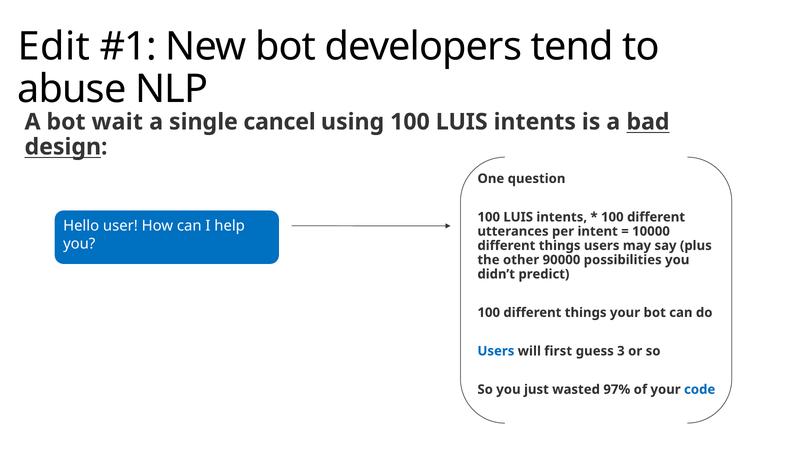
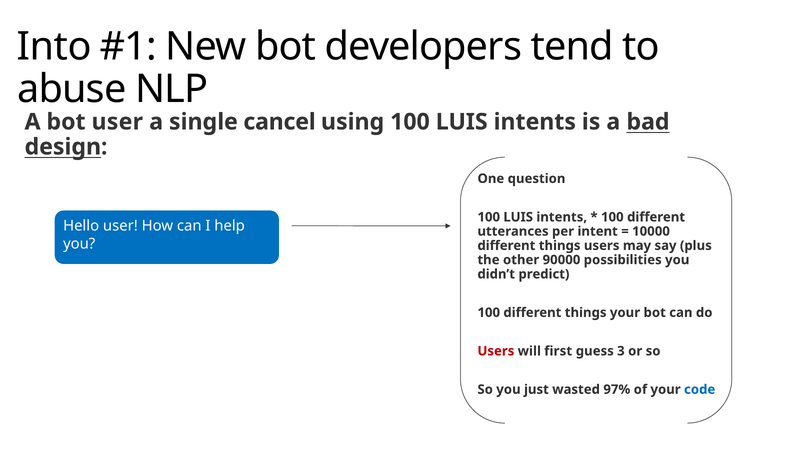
Edit: Edit -> Into
bot wait: wait -> user
Users at (496, 351) colour: blue -> red
